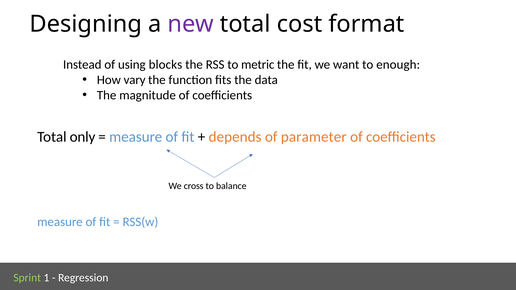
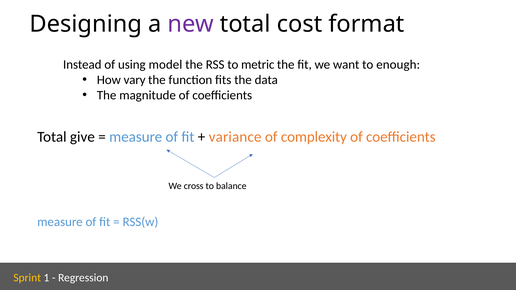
blocks: blocks -> model
only: only -> give
depends: depends -> variance
parameter: parameter -> complexity
Sprint colour: light green -> yellow
